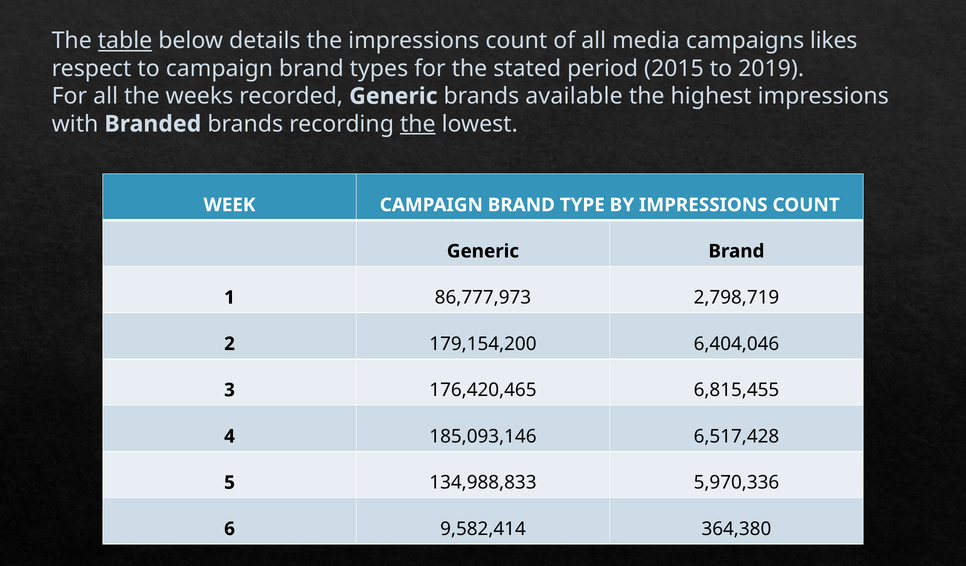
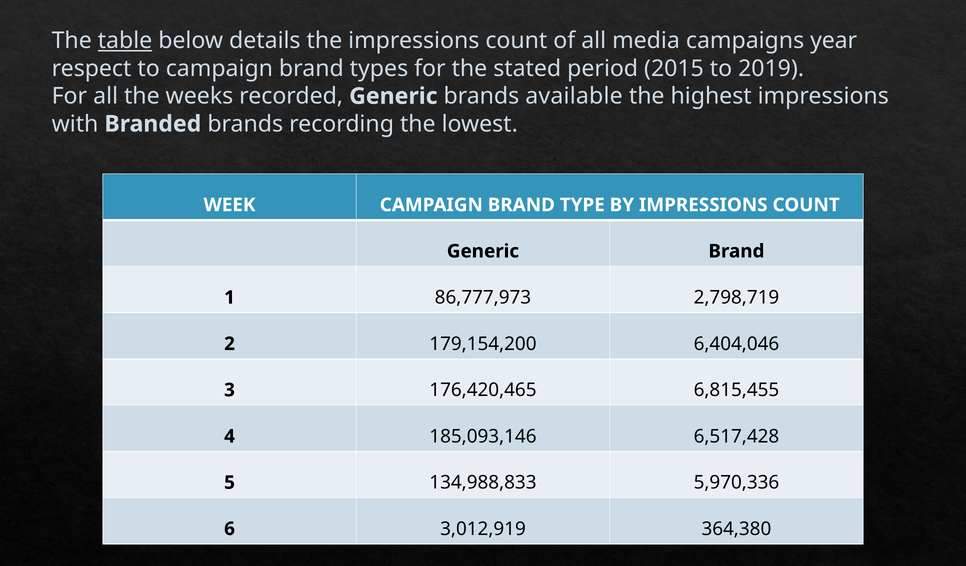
likes: likes -> year
the at (418, 124) underline: present -> none
9,582,414: 9,582,414 -> 3,012,919
